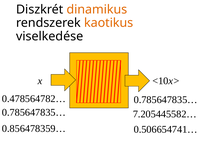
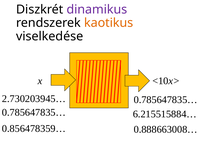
dinamikus colour: orange -> purple
0.478564782…: 0.478564782… -> 2.730203945…
7.205445582…: 7.205445582… -> 6.215515884…
0.506654741…: 0.506654741… -> 0.888663008…
